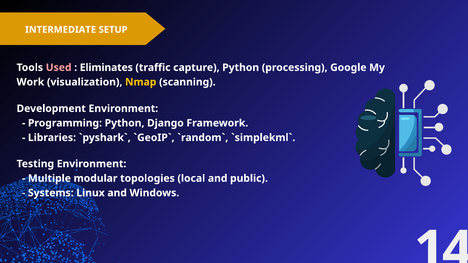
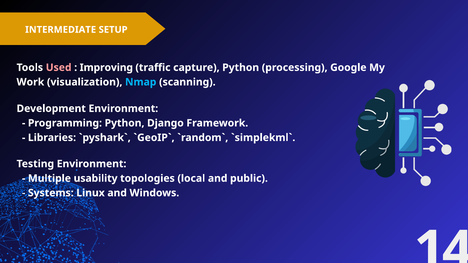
Eliminates: Eliminates -> Improving
Nmap colour: yellow -> light blue
modular: modular -> usability
